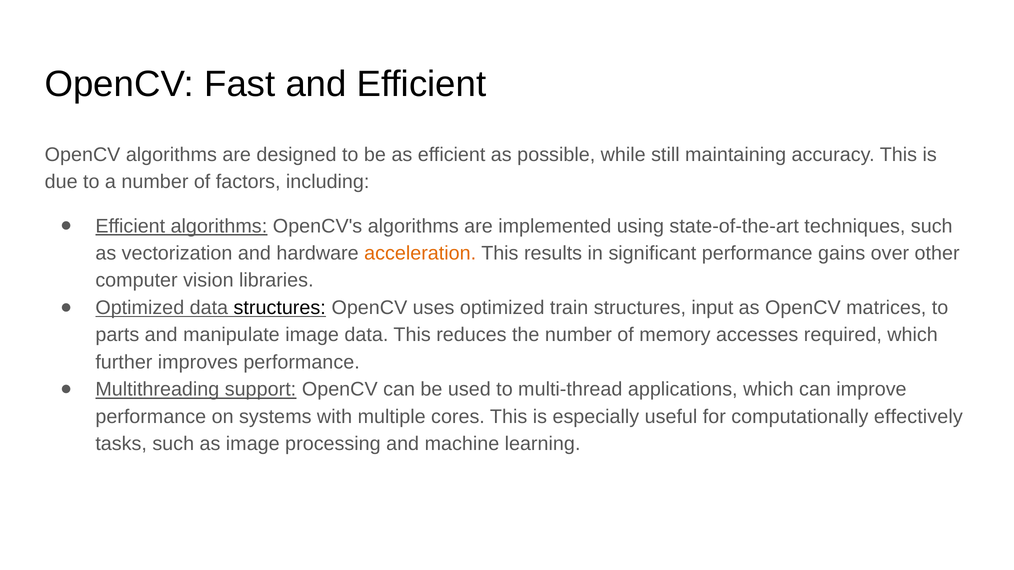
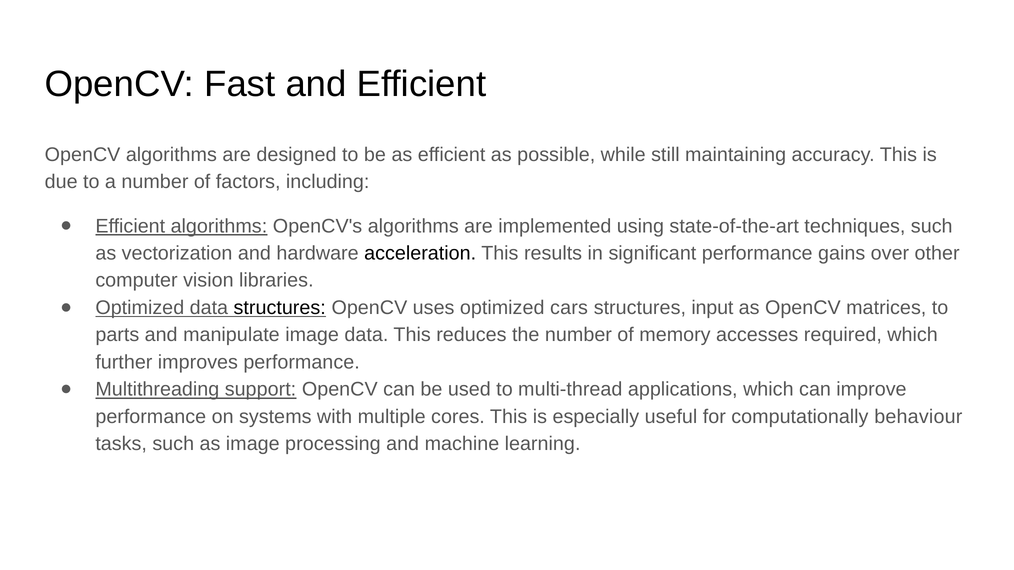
acceleration colour: orange -> black
train: train -> cars
effectively: effectively -> behaviour
